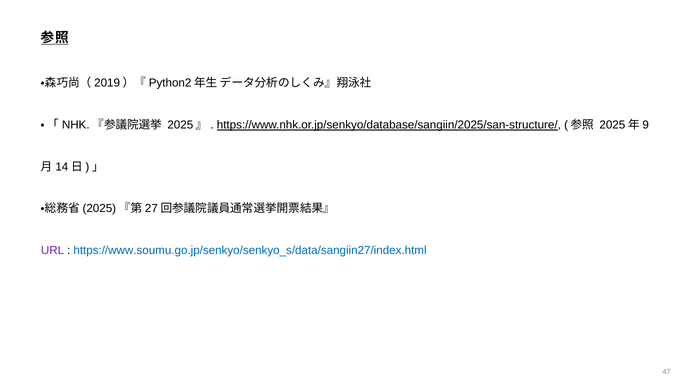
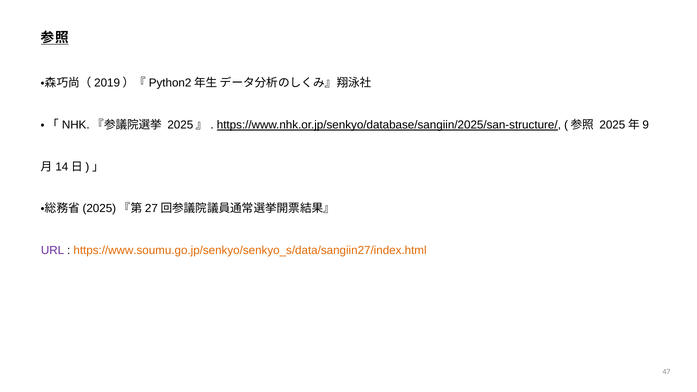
https://www.soumu.go.jp/senkyo/senkyo_s/data/sangiin27/index.html colour: blue -> orange
